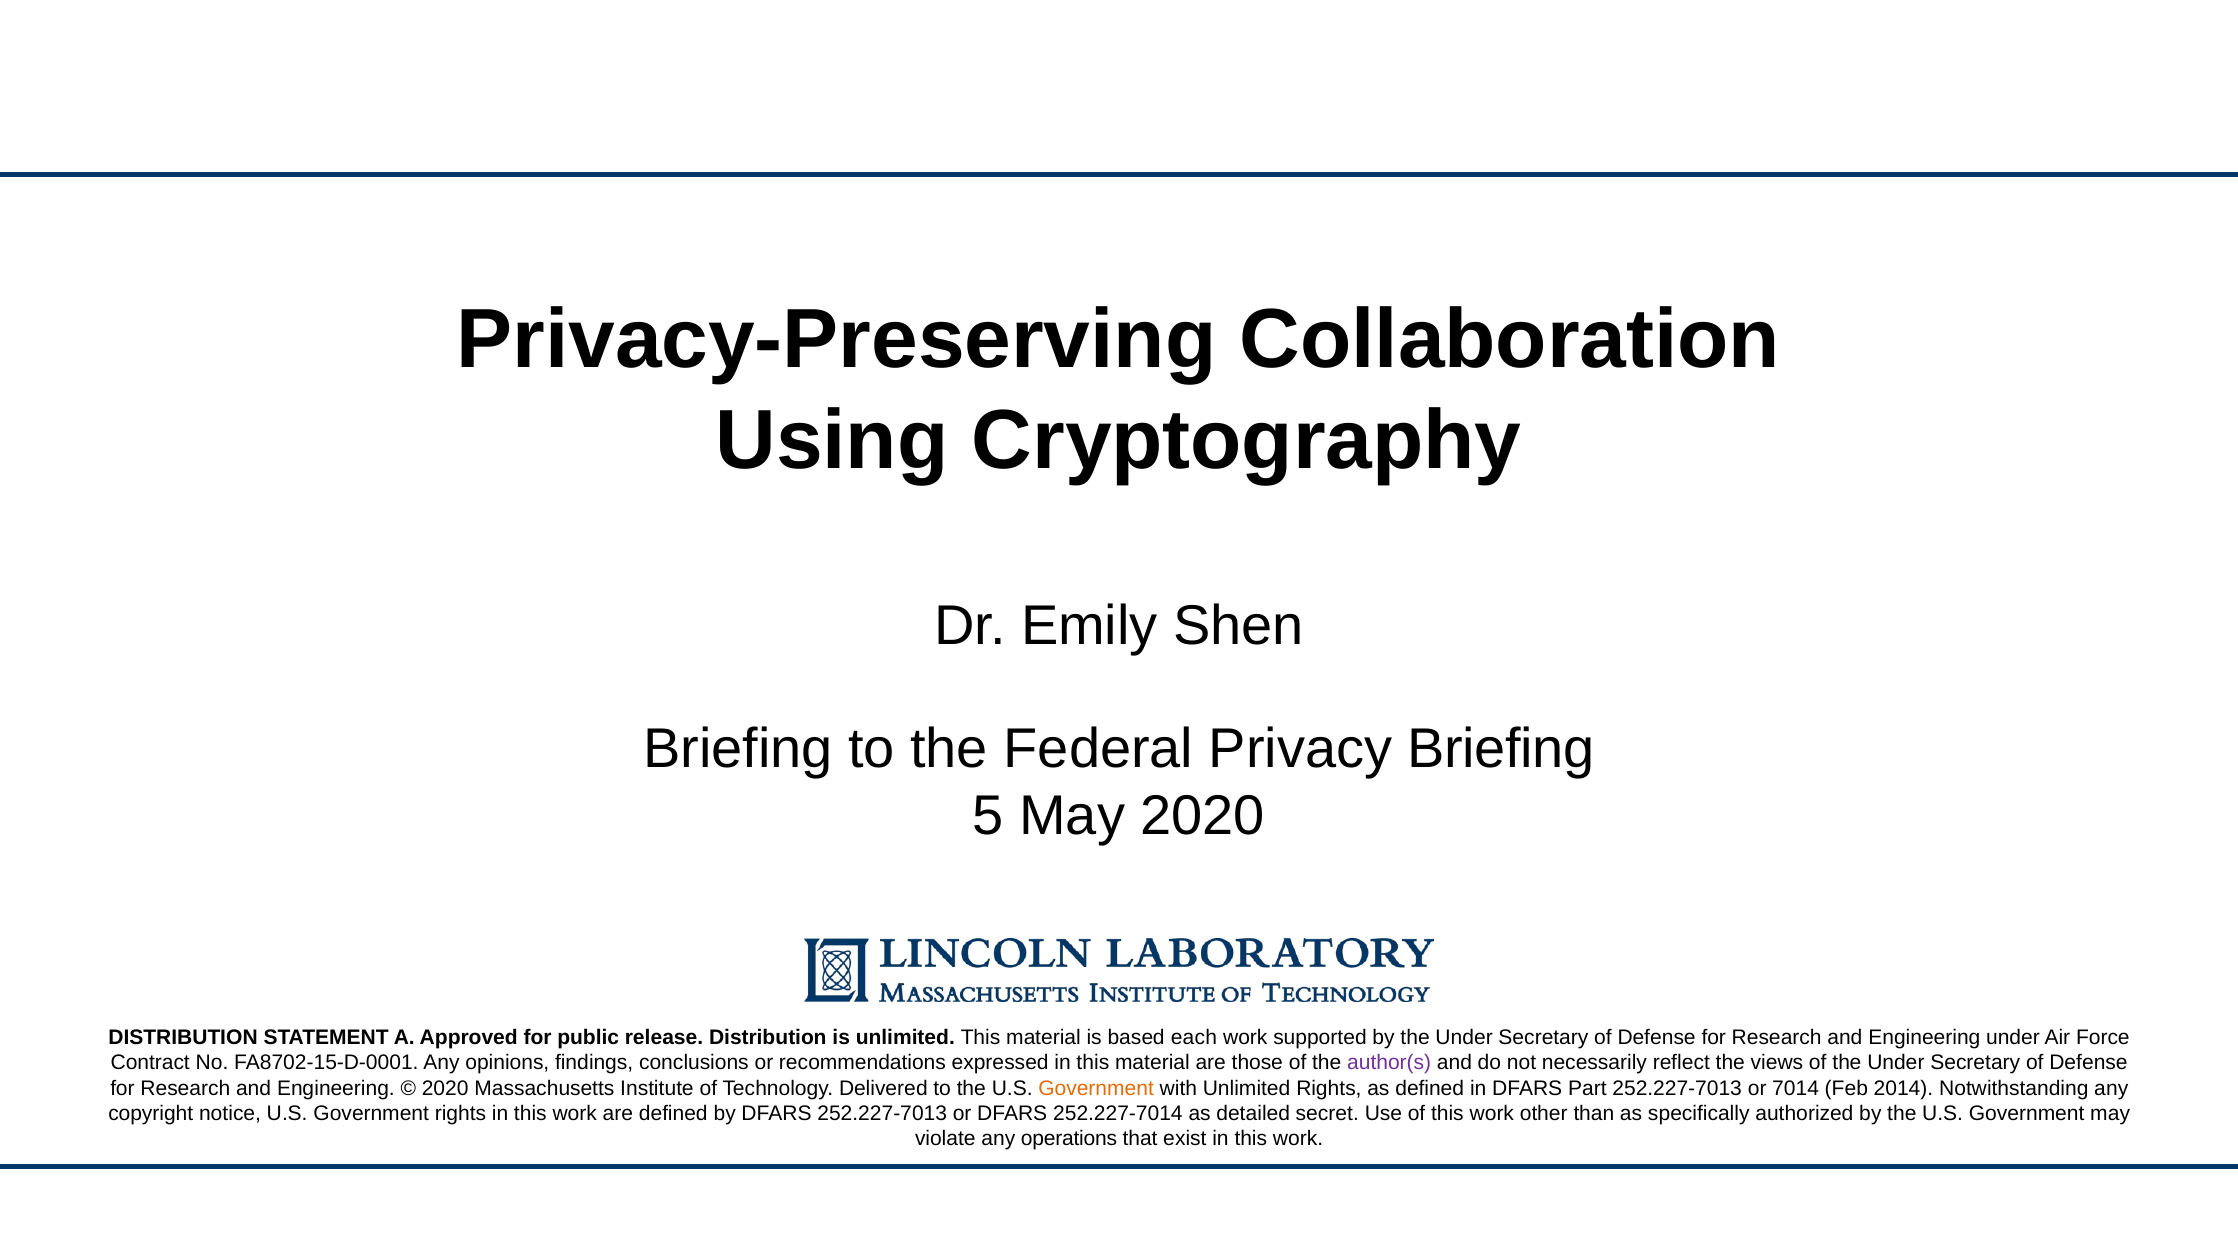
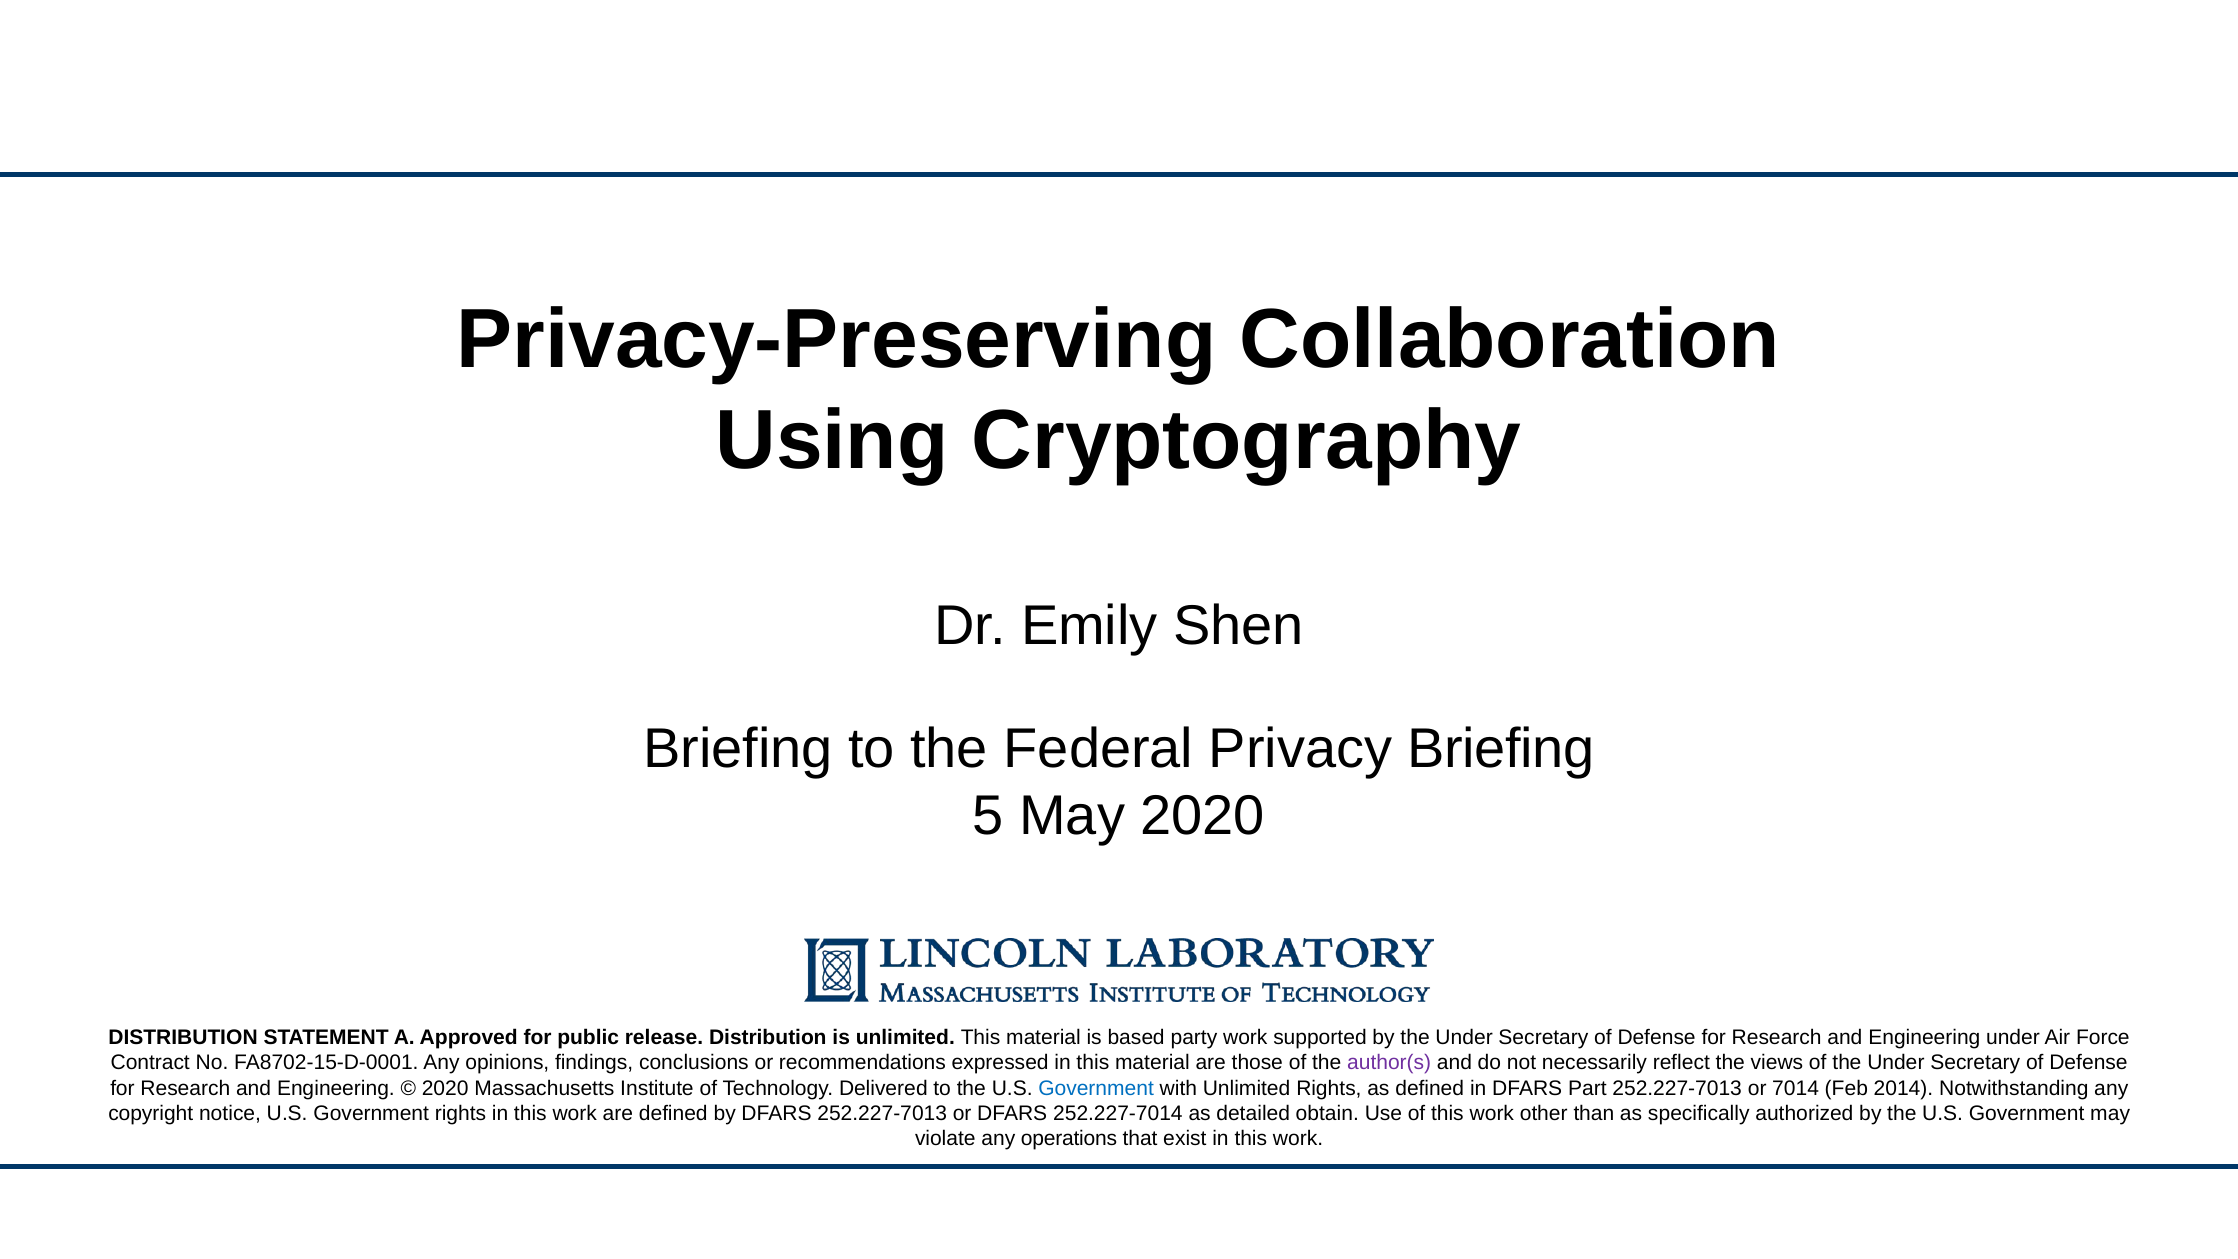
each: each -> party
Government at (1096, 1088) colour: orange -> blue
secret: secret -> obtain
